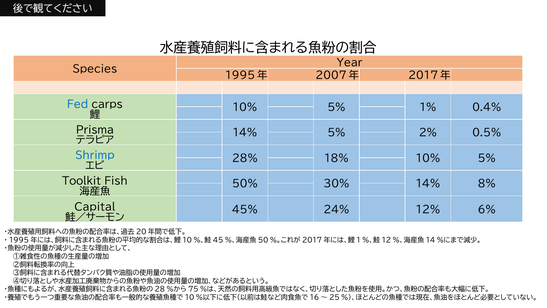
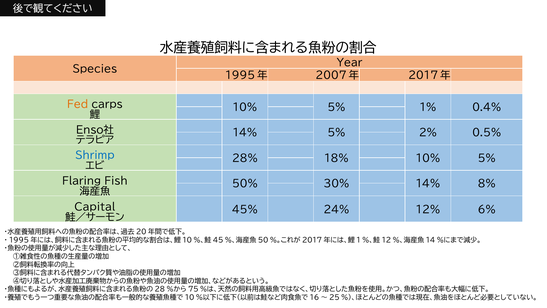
Fed colour: blue -> orange
Prisma: Prisma -> Enso社
Toolkit: Toolkit -> Flaring
